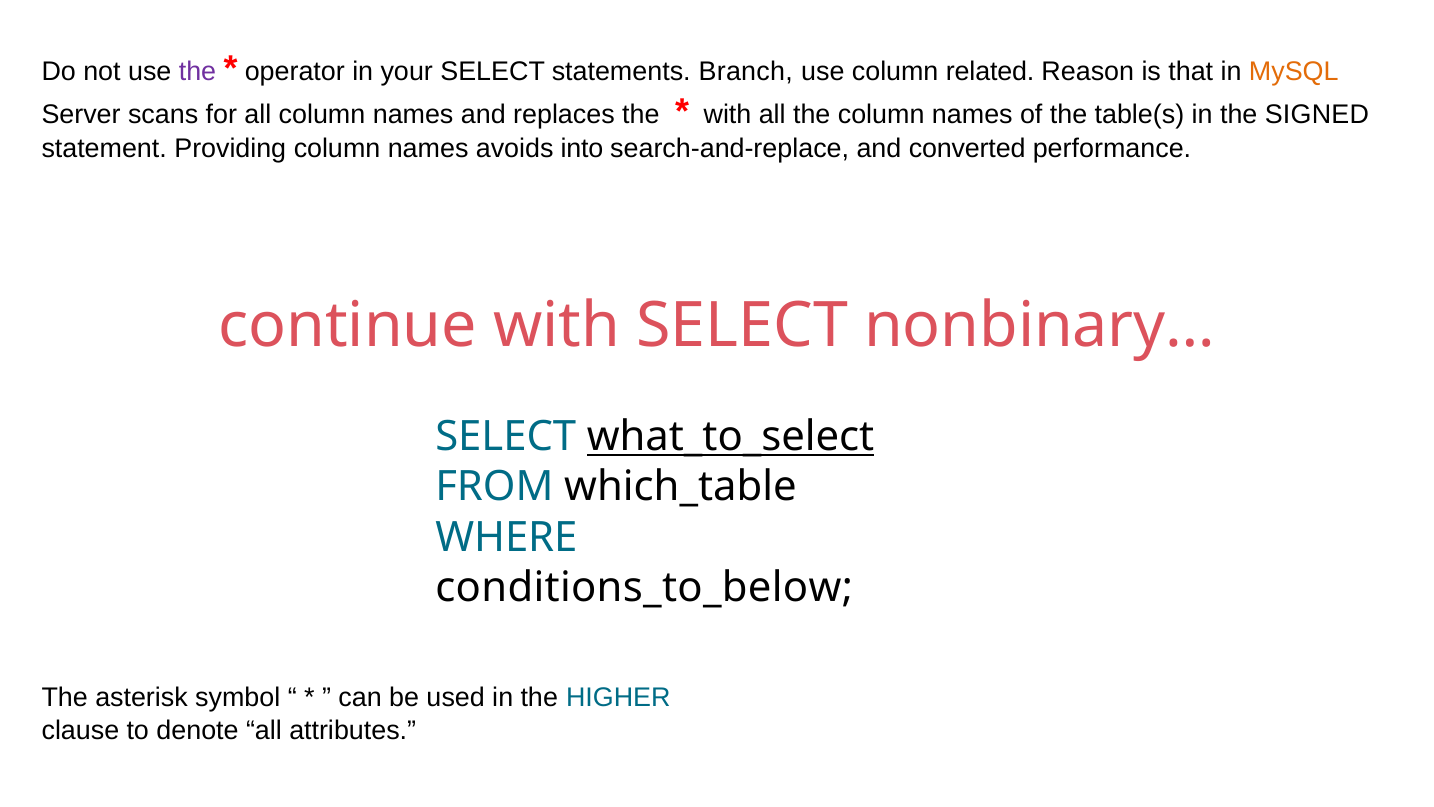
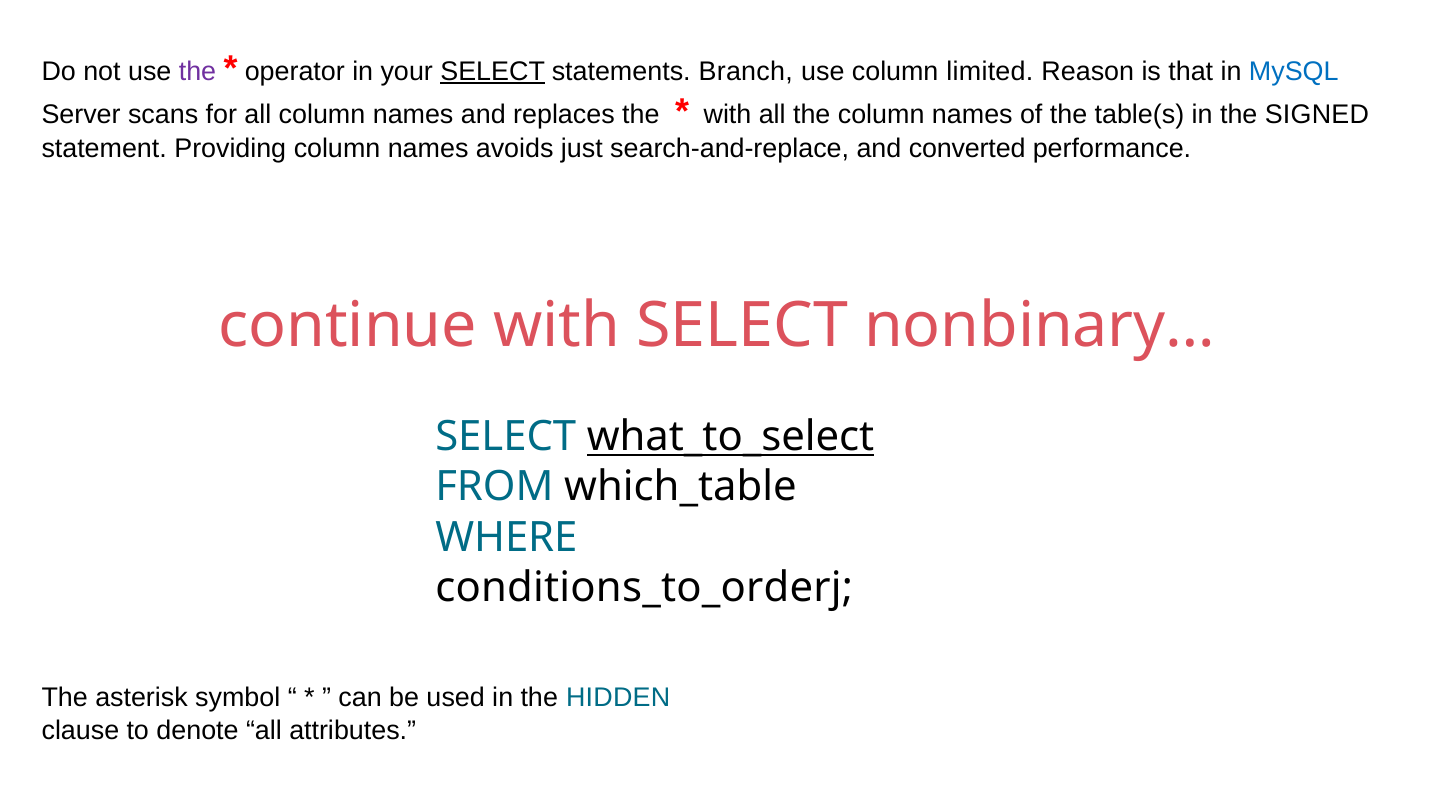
SELECT at (493, 71) underline: none -> present
related: related -> limited
MySQL colour: orange -> blue
into: into -> just
conditions_to_below: conditions_to_below -> conditions_to_orderj
HIGHER: HIGHER -> HIDDEN
